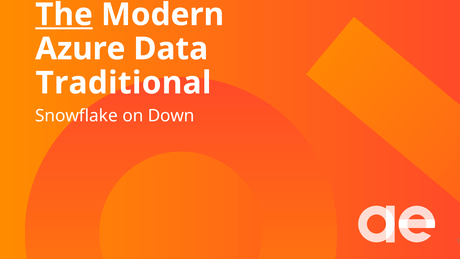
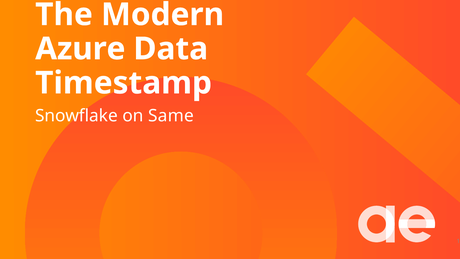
The underline: present -> none
Traditional: Traditional -> Timestamp
Down: Down -> Same
